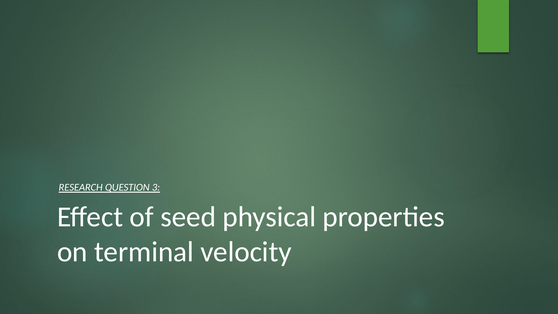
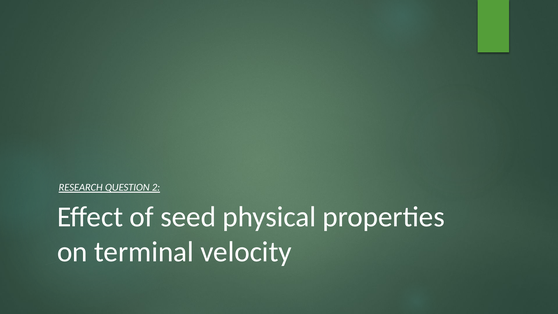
3: 3 -> 2
